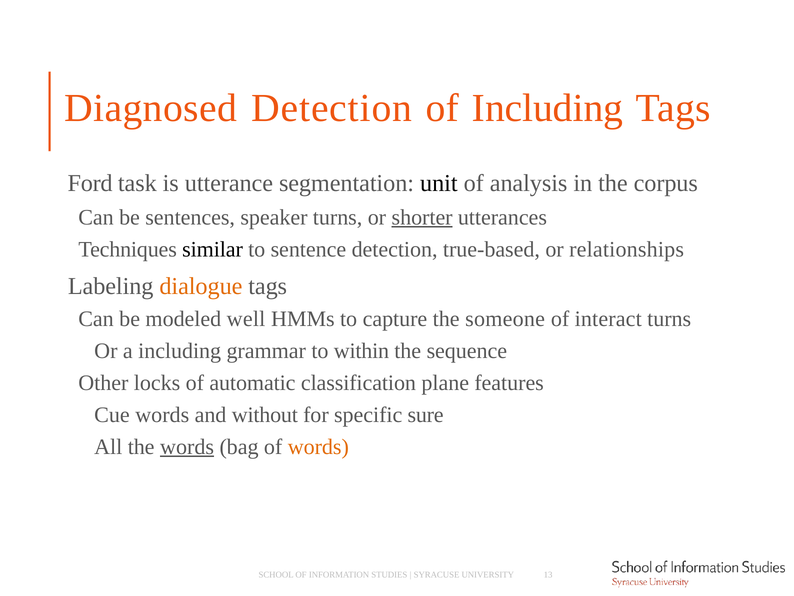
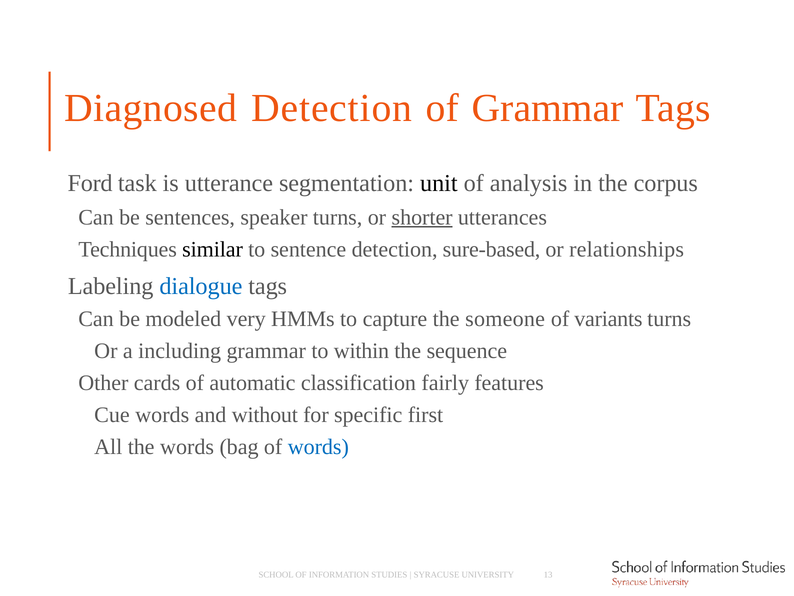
of Including: Including -> Grammar
true-based: true-based -> sure-based
dialogue colour: orange -> blue
well: well -> very
interact: interact -> variants
locks: locks -> cards
plane: plane -> fairly
sure: sure -> first
words at (187, 446) underline: present -> none
words at (318, 446) colour: orange -> blue
